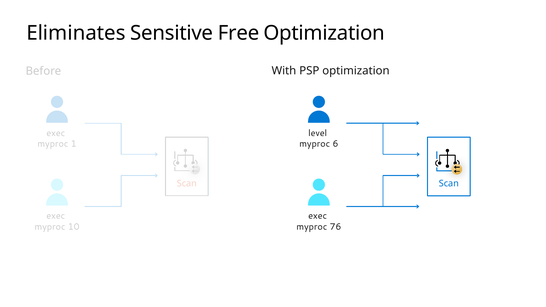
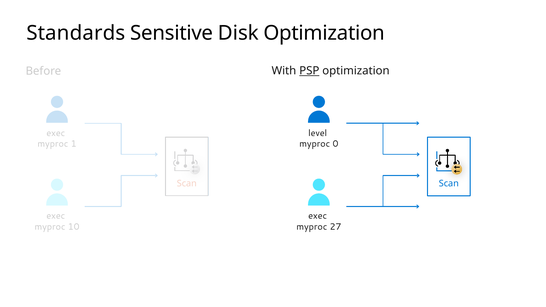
Eliminates: Eliminates -> Standards
Free: Free -> Disk
PSP underline: none -> present
6: 6 -> 0
76: 76 -> 27
